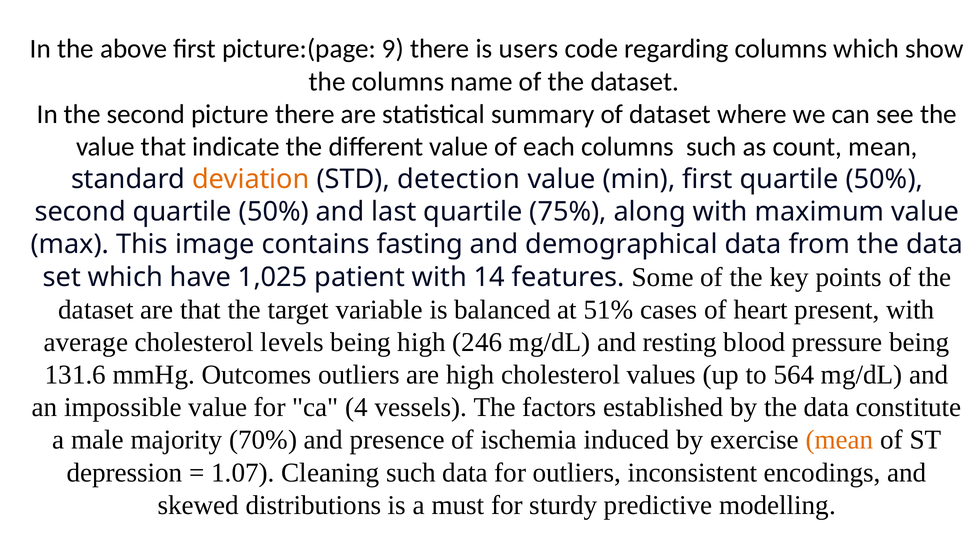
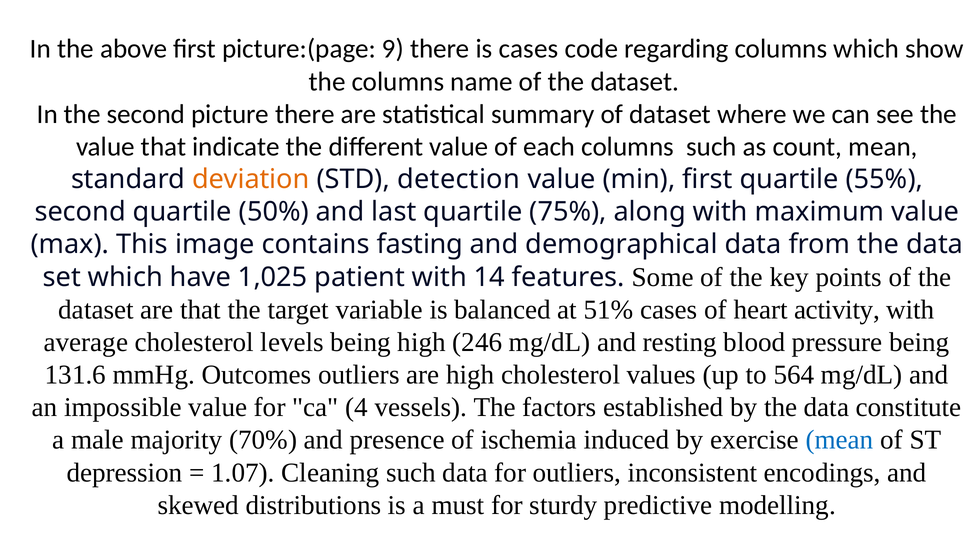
is users: users -> cases
first quartile 50%: 50% -> 55%
present: present -> activity
mean at (840, 440) colour: orange -> blue
